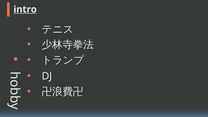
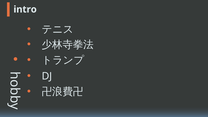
intro underline: present -> none
